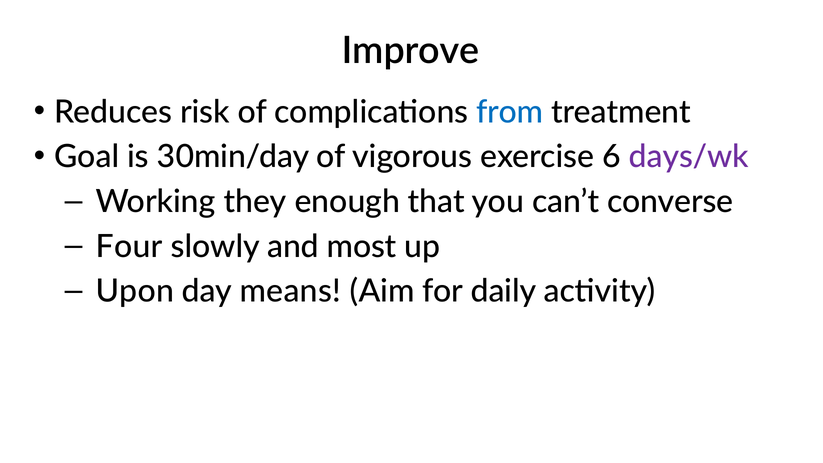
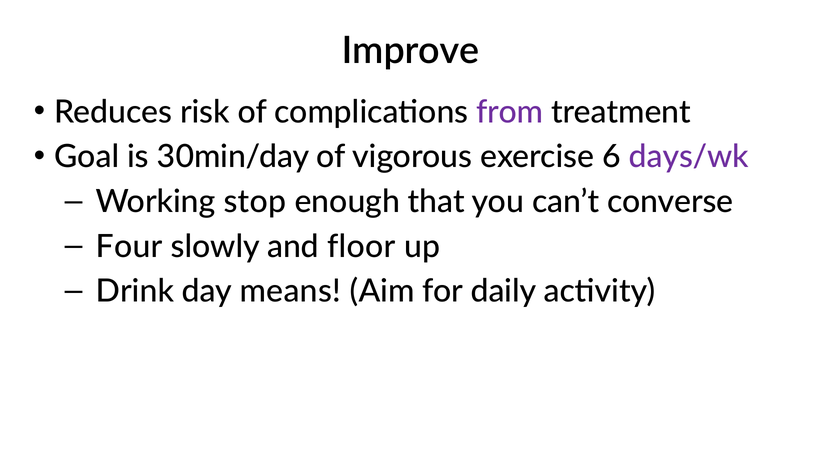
from colour: blue -> purple
they: they -> stop
most: most -> floor
Upon: Upon -> Drink
